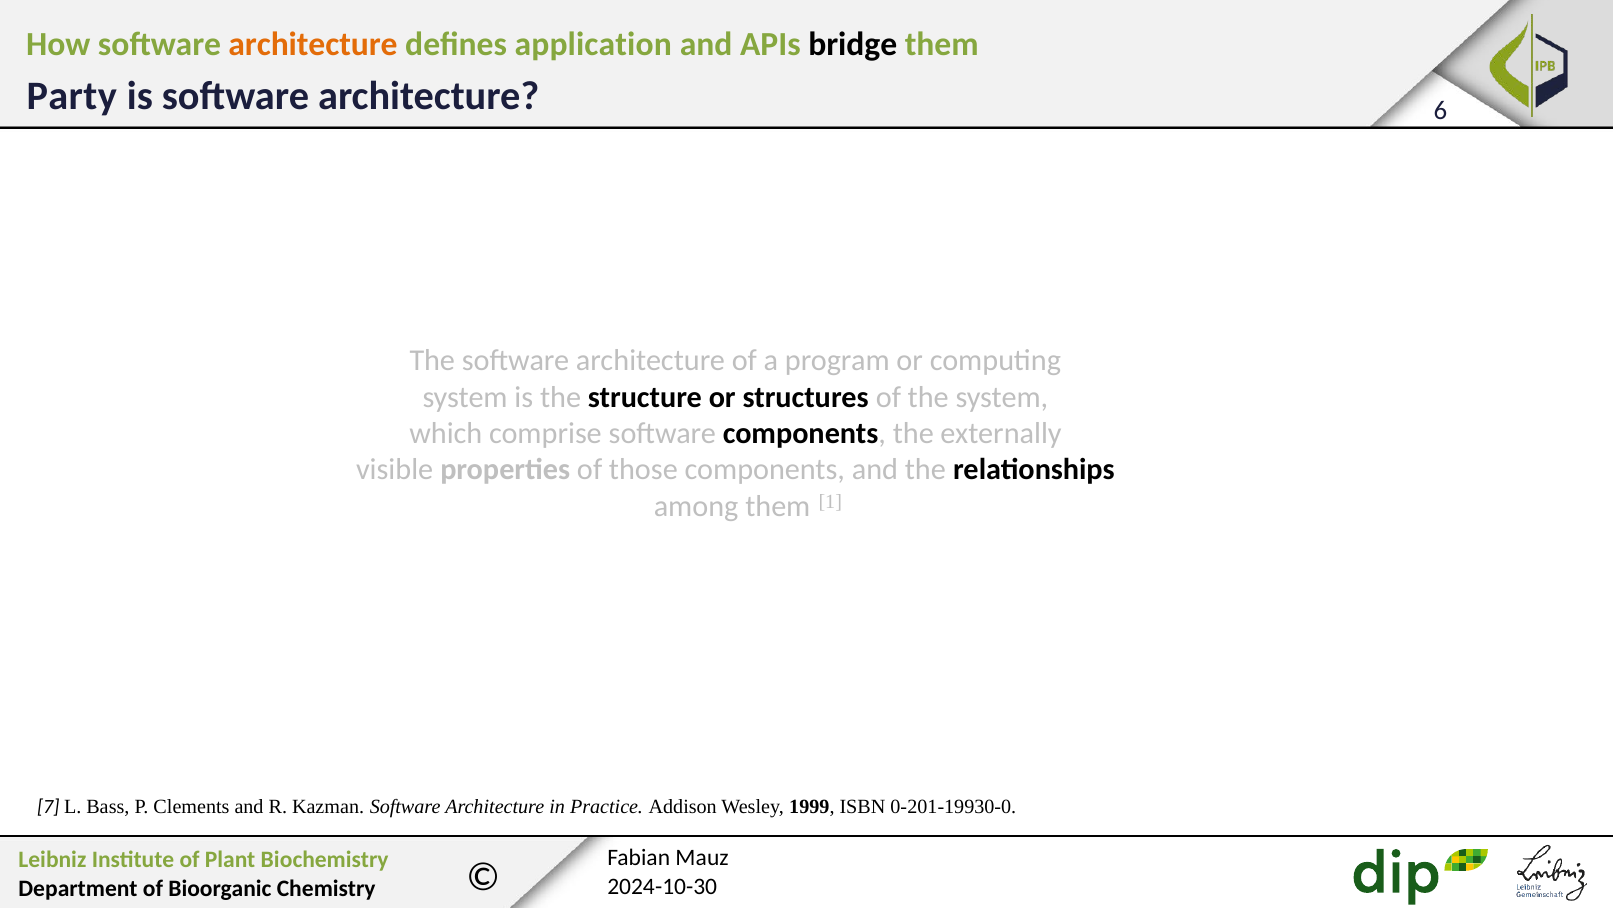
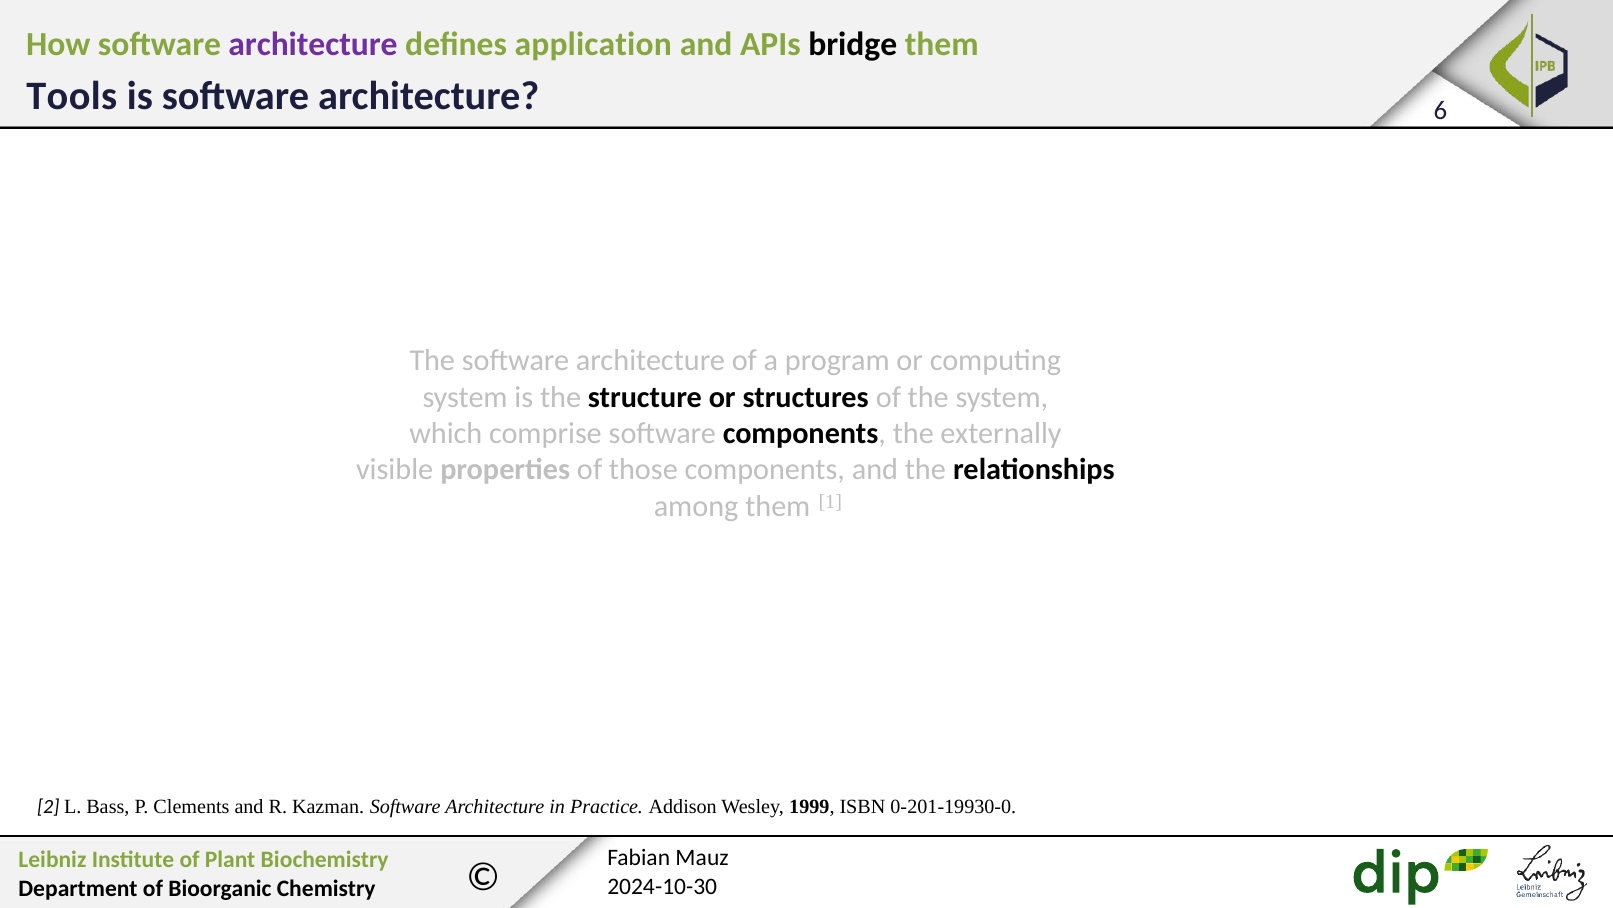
architecture at (313, 44) colour: orange -> purple
Party: Party -> Tools
7: 7 -> 2
